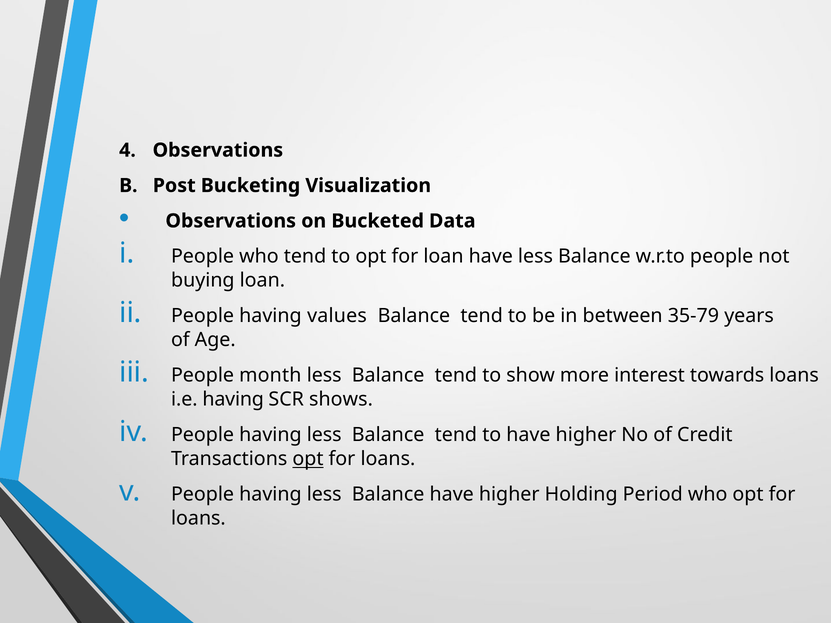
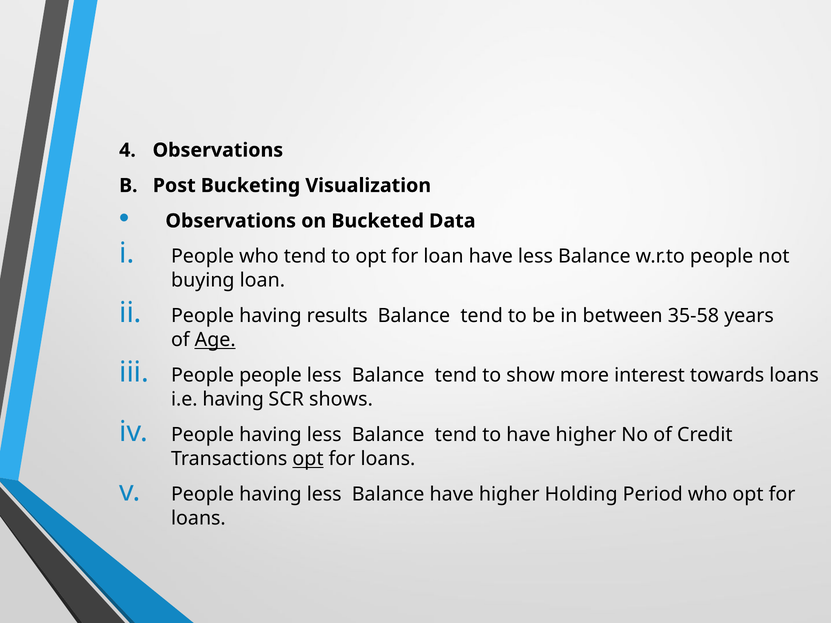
values: values -> results
35-79: 35-79 -> 35-58
Age underline: none -> present
People month: month -> people
